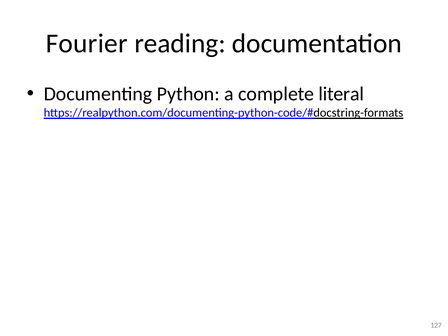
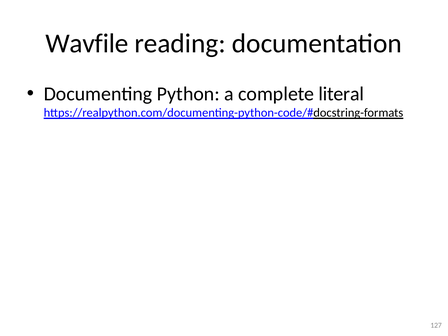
Fourier: Fourier -> Wavfile
